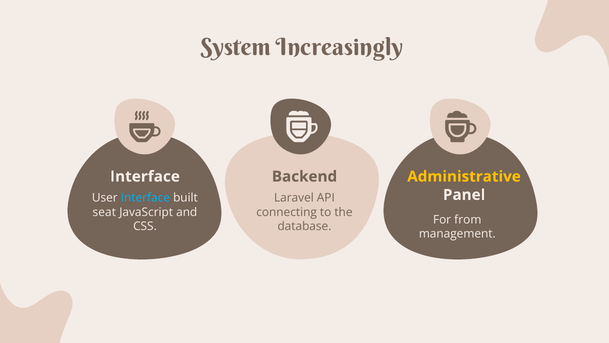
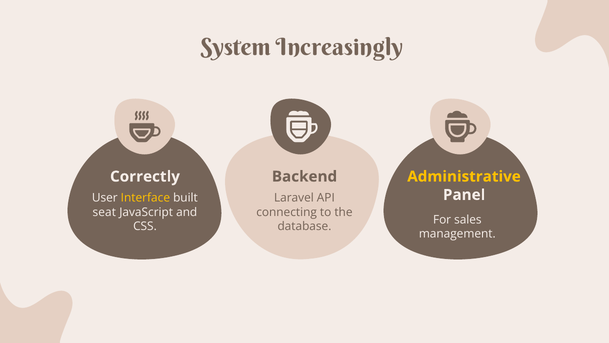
Interface at (145, 176): Interface -> Correctly
Interface at (145, 198) colour: light blue -> yellow
from: from -> sales
